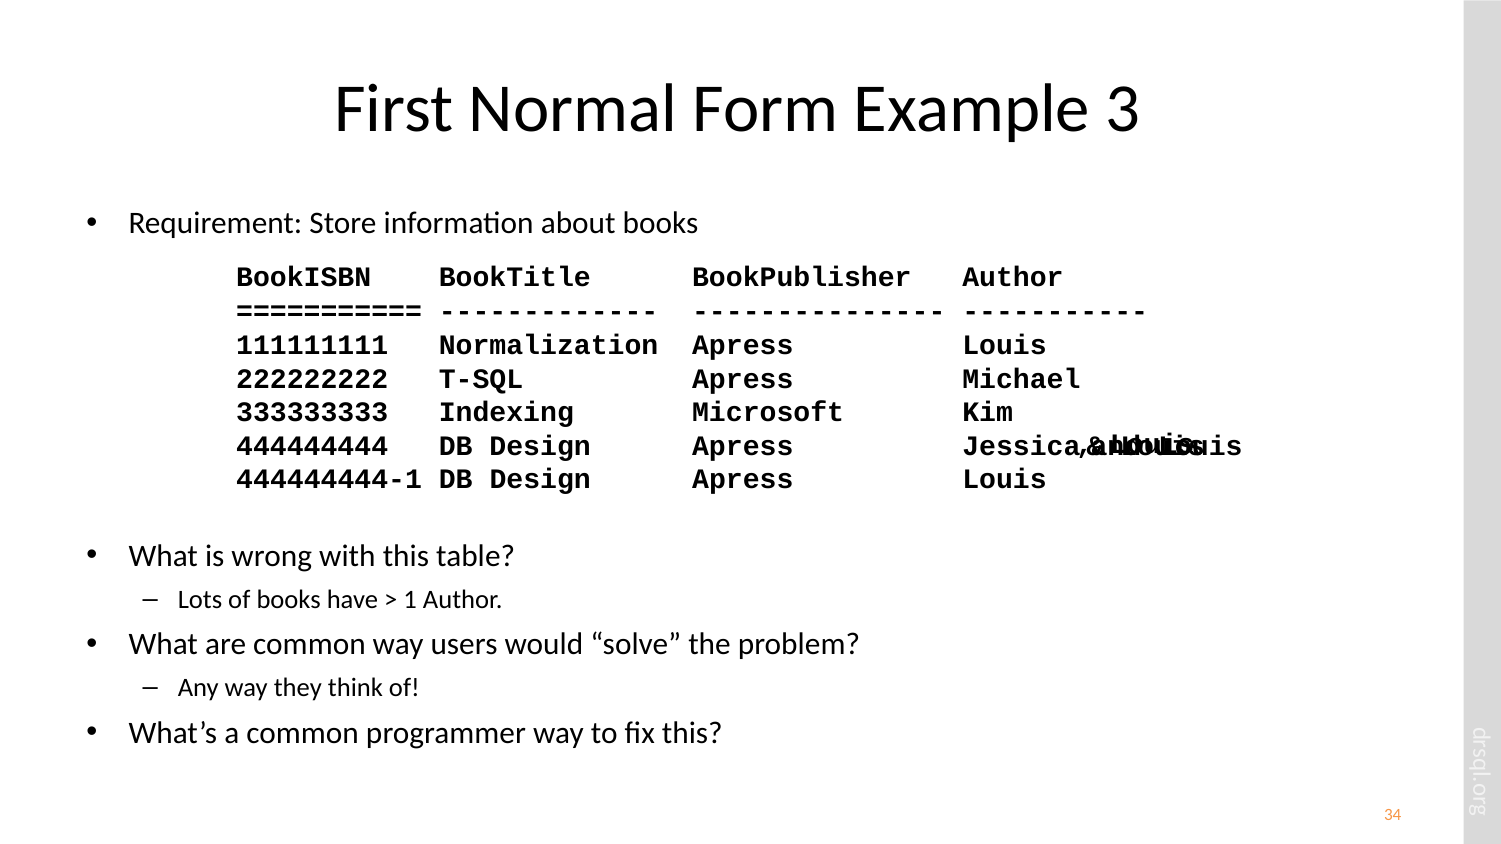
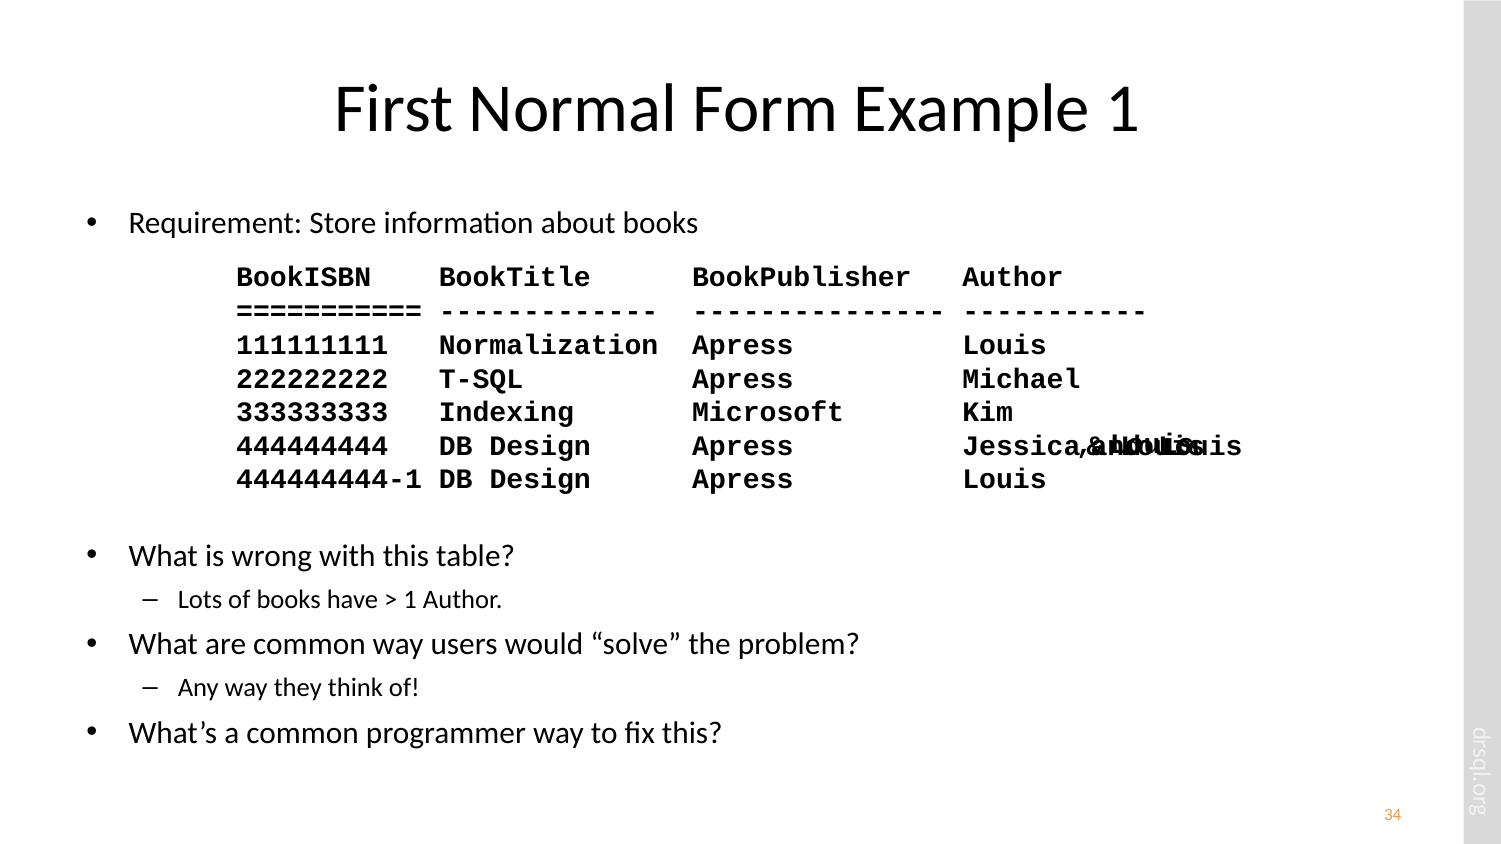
Example 3: 3 -> 1
